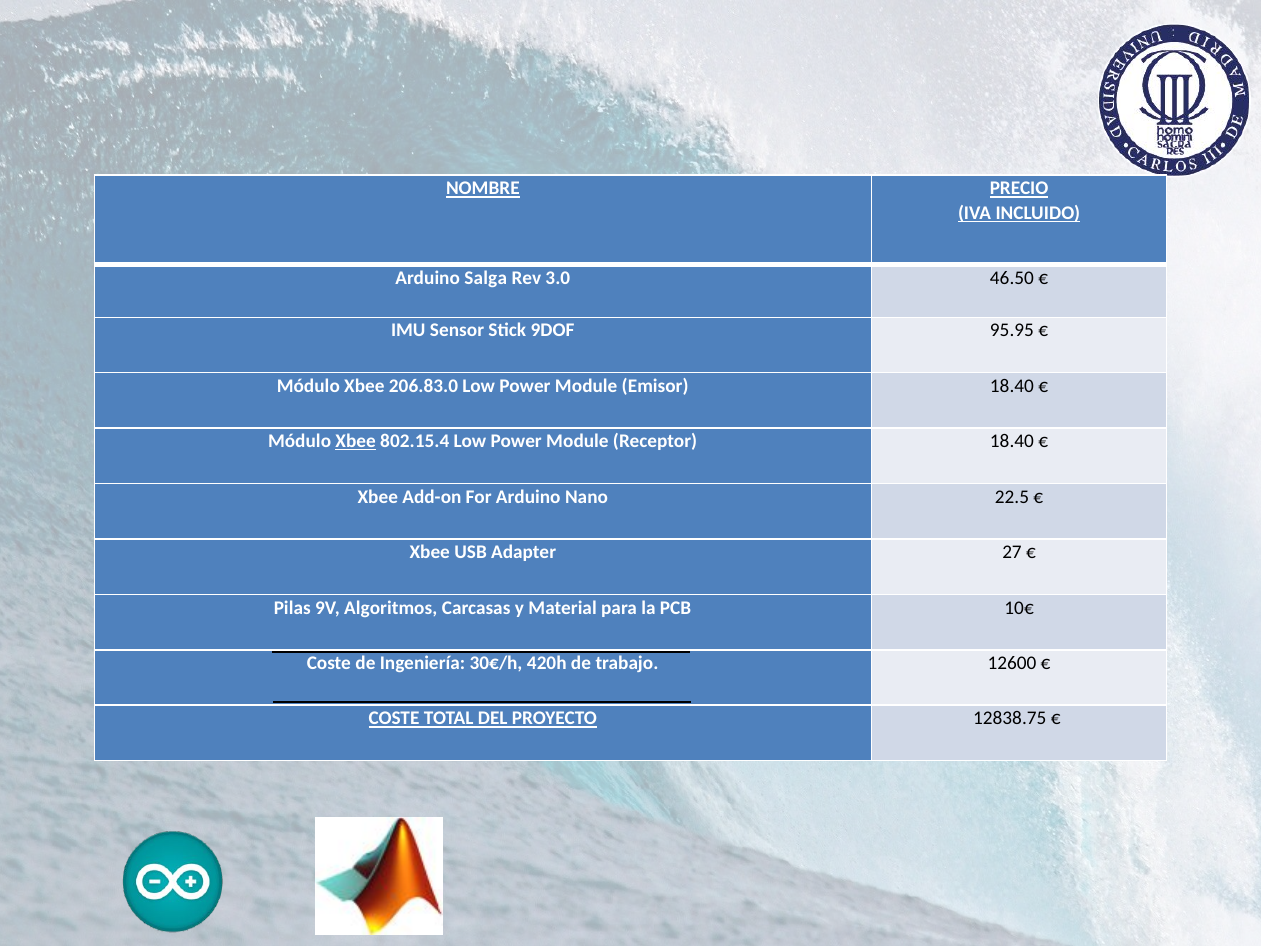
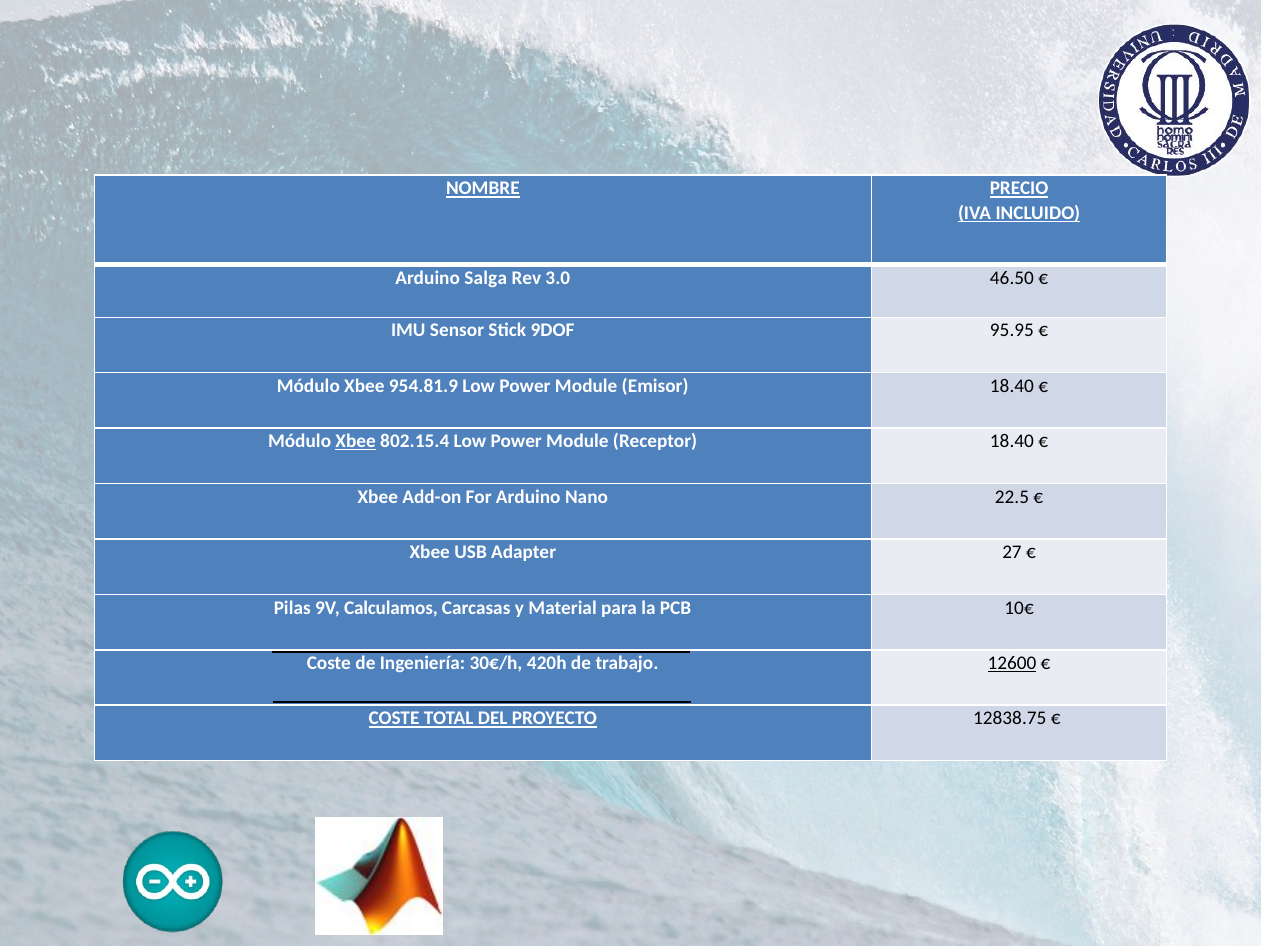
206.83.0: 206.83.0 -> 954.81.9
Algoritmos: Algoritmos -> Calculamos
12600 underline: none -> present
